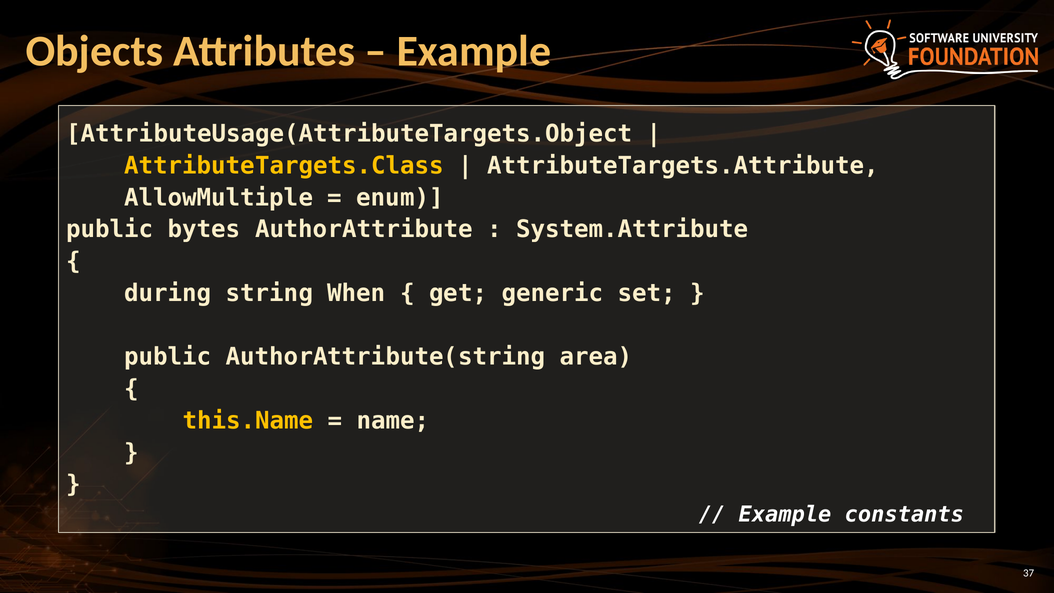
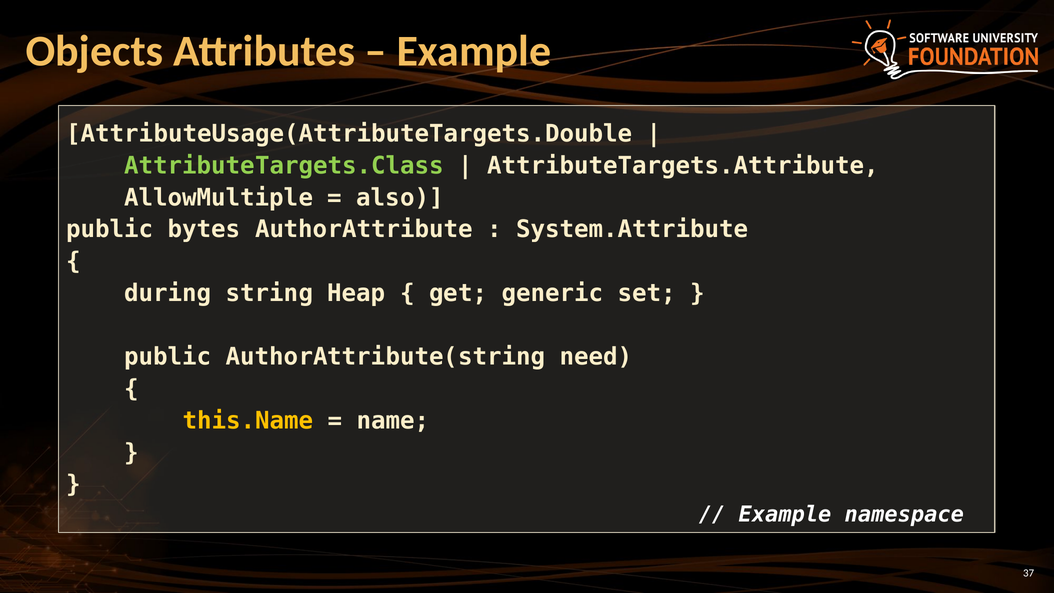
AttributeUsage(AttributeTargets.Object: AttributeUsage(AttributeTargets.Object -> AttributeUsage(AttributeTargets.Double
AttributeTargets.Class colour: yellow -> light green
enum: enum -> also
When: When -> Heap
area: area -> need
constants: constants -> namespace
